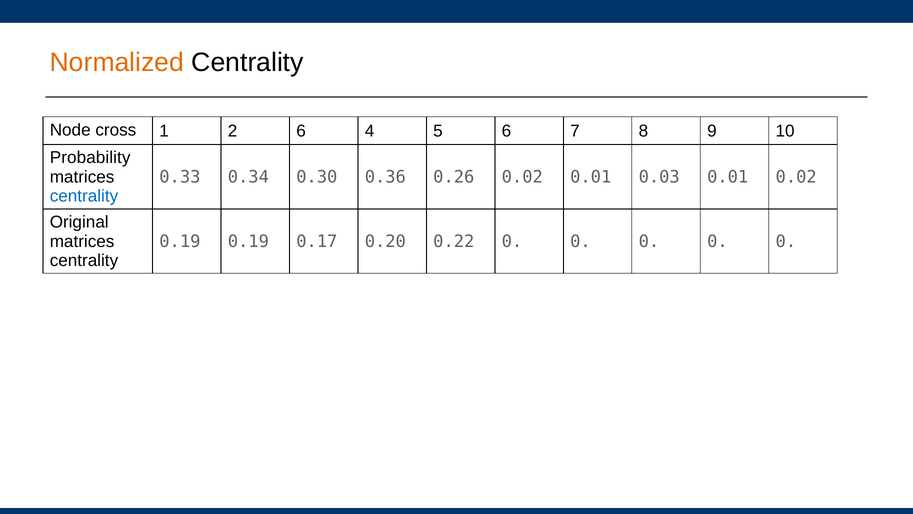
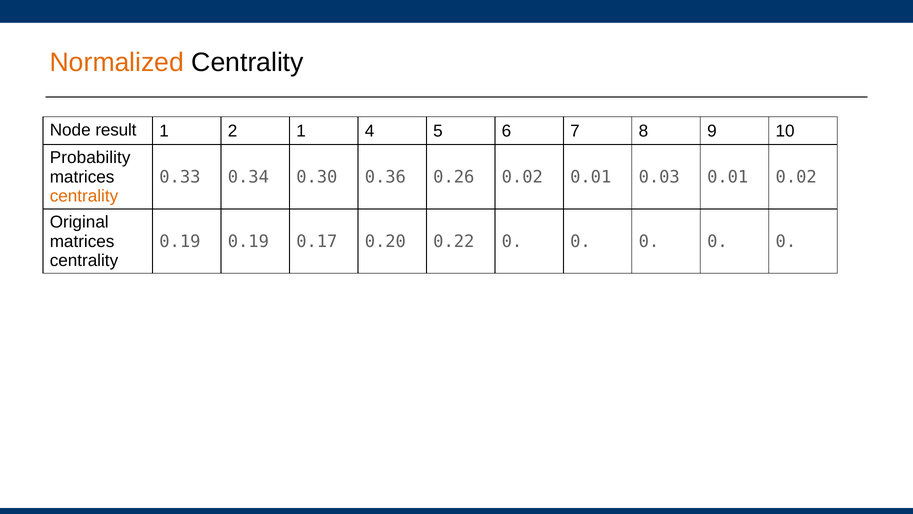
cross: cross -> result
2 6: 6 -> 1
centrality at (84, 196) colour: blue -> orange
